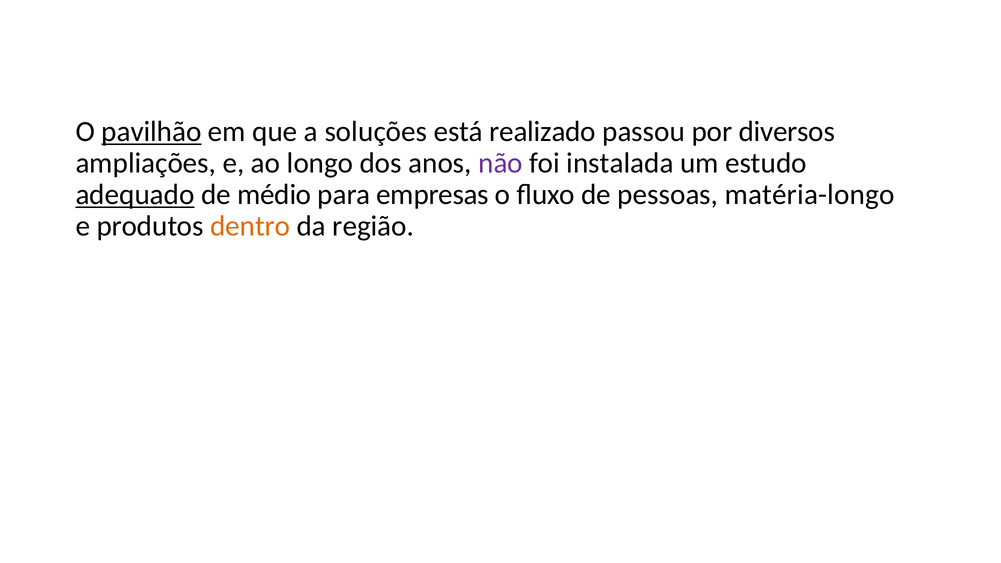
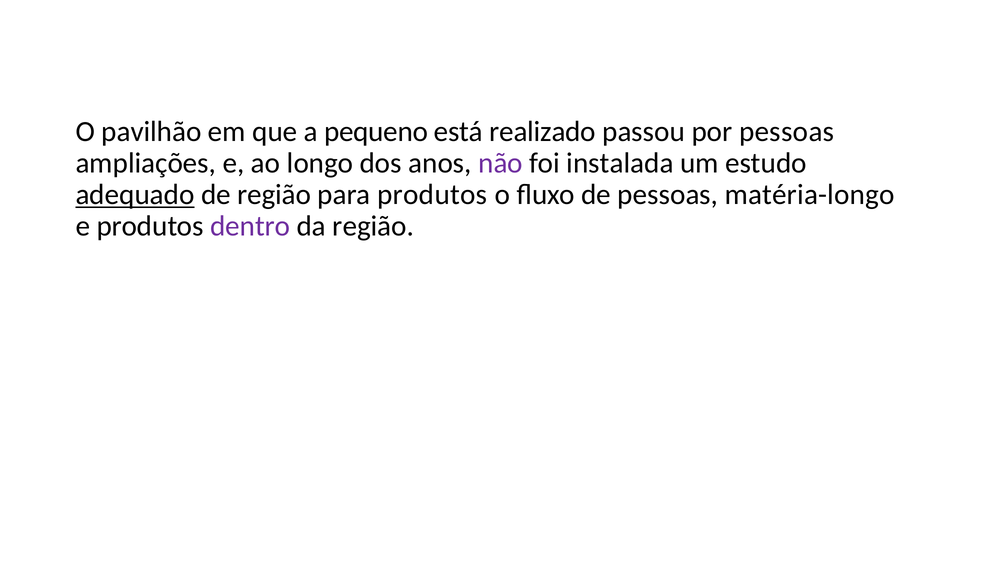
pavilhão underline: present -> none
soluções: soluções -> pequeno
por diversos: diversos -> pessoas
de médio: médio -> região
para empresas: empresas -> produtos
dentro colour: orange -> purple
